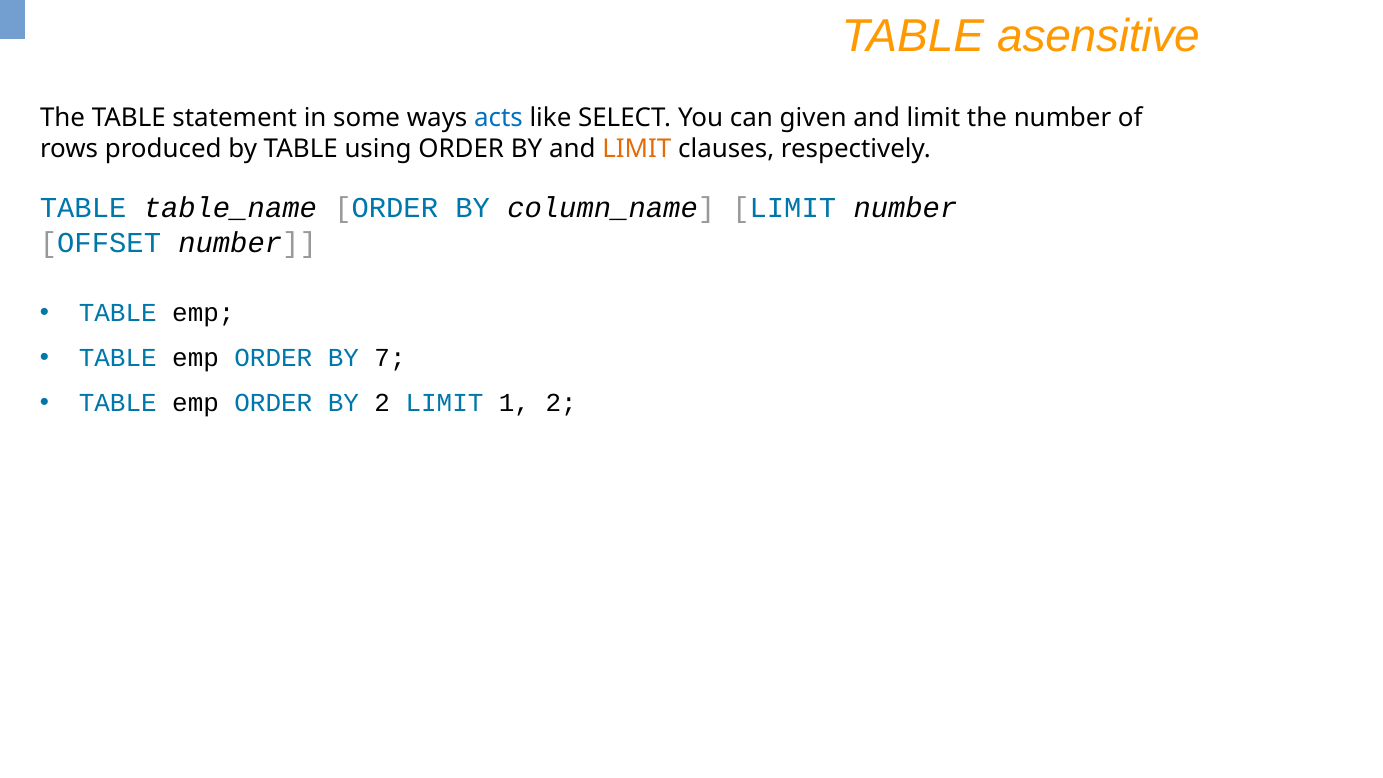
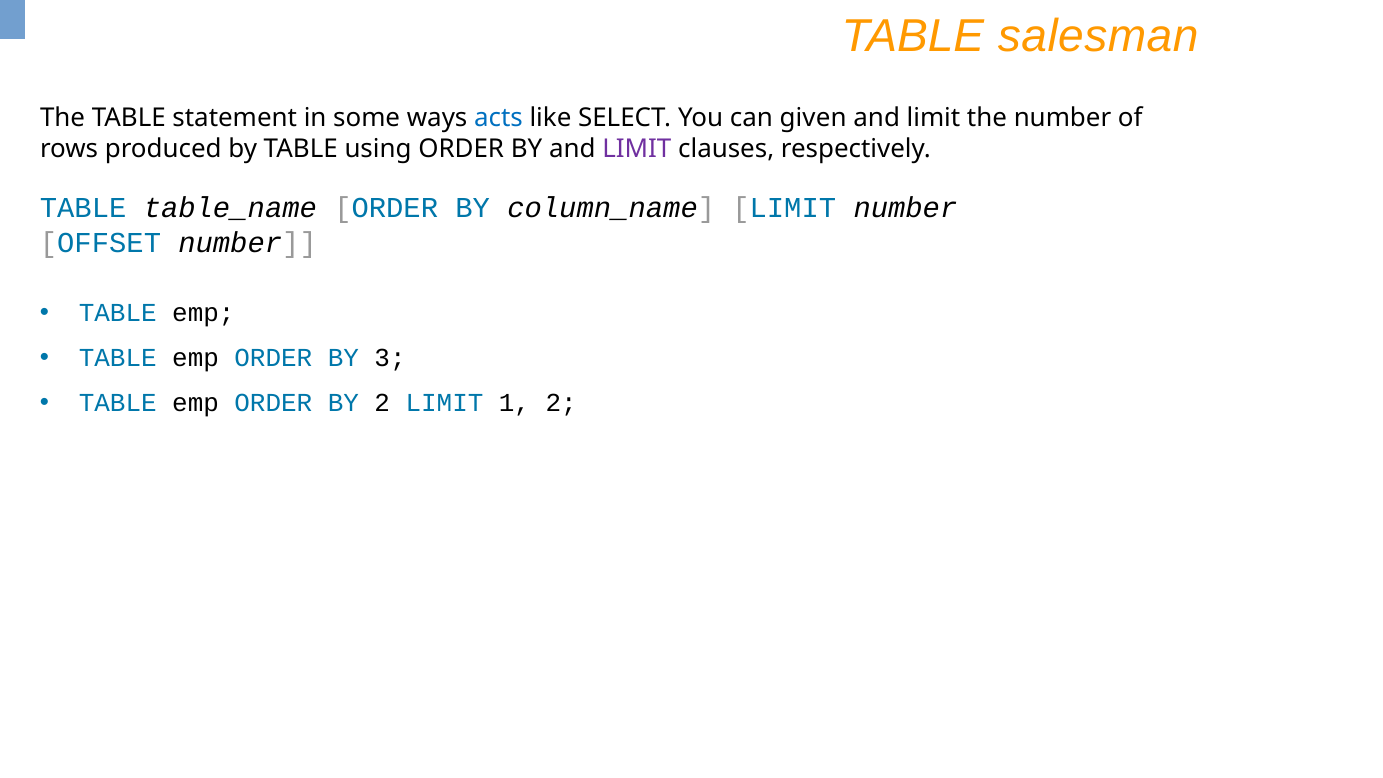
asensitive: asensitive -> salesman
LIMIT at (637, 149) colour: orange -> purple
7: 7 -> 3
